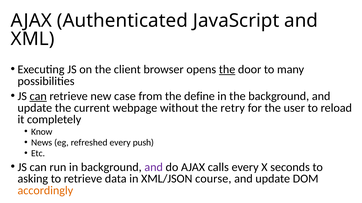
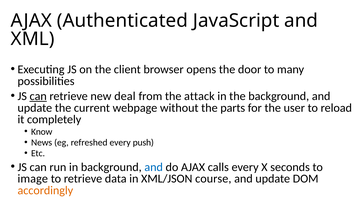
the at (227, 70) underline: present -> none
case: case -> deal
define: define -> attack
retry: retry -> parts
and at (154, 168) colour: purple -> blue
asking: asking -> image
